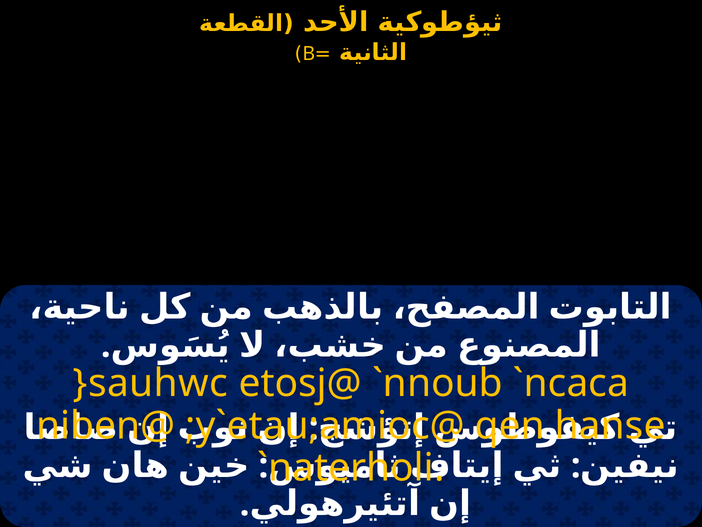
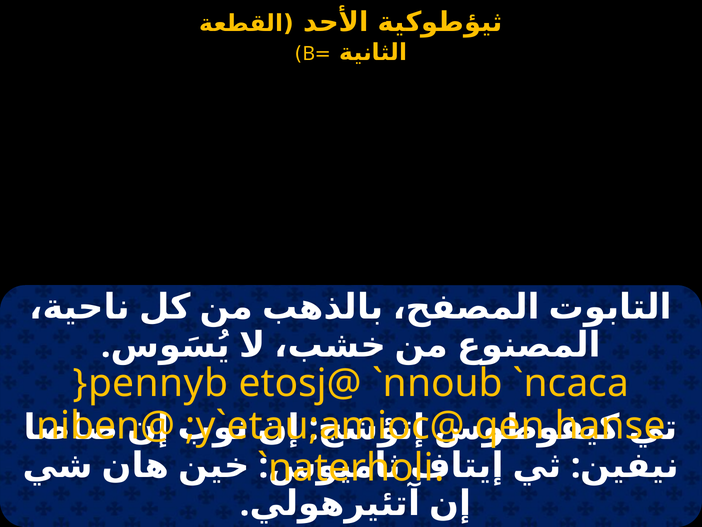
}sauhwc: }sauhwc -> }pennyb
